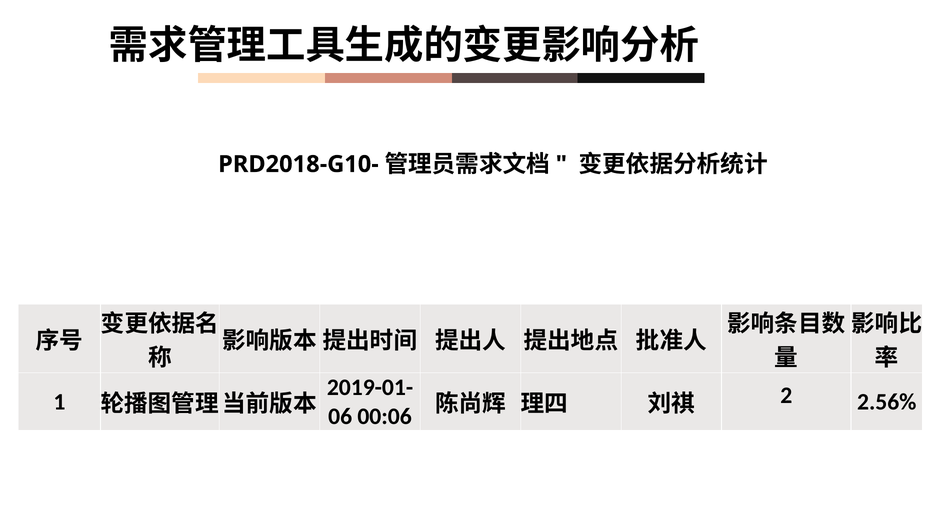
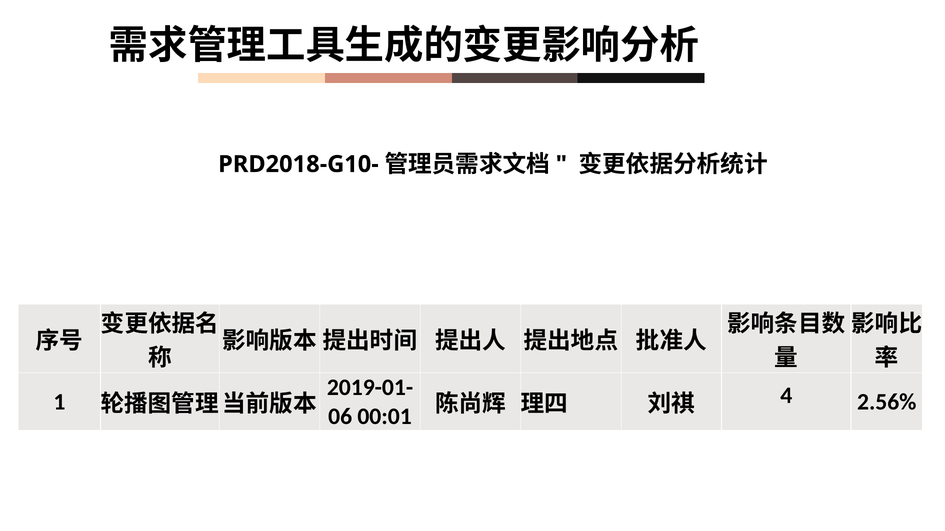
00:06: 00:06 -> 00:01
2: 2 -> 4
